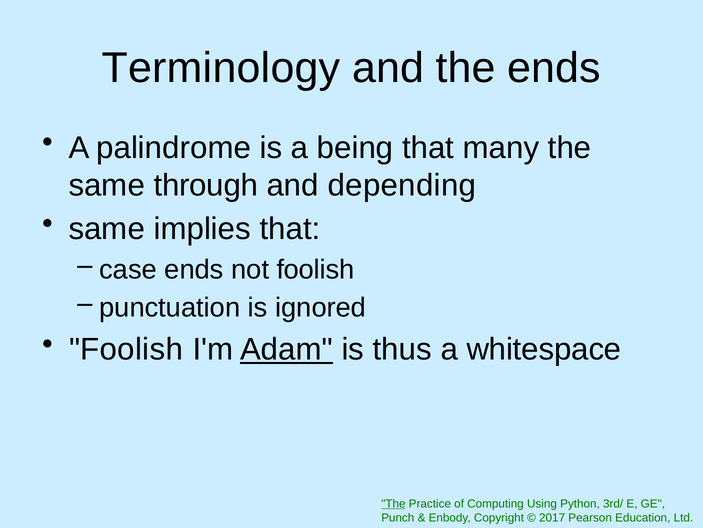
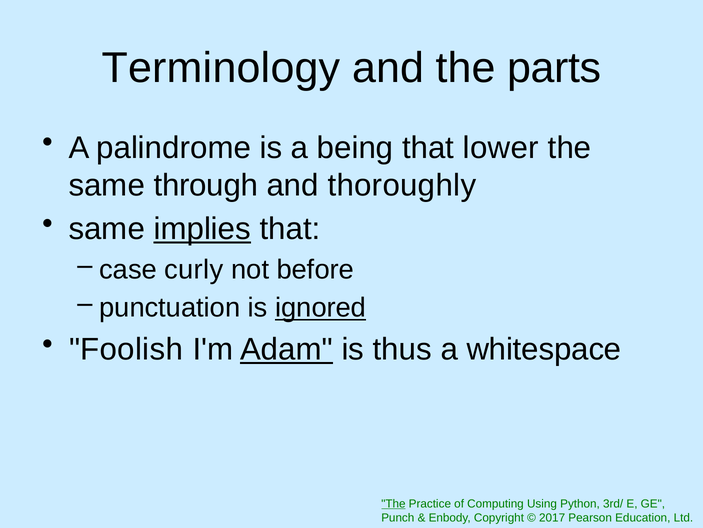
the ends: ends -> parts
many: many -> lower
depending: depending -> thoroughly
implies underline: none -> present
case ends: ends -> curly
not foolish: foolish -> before
ignored underline: none -> present
